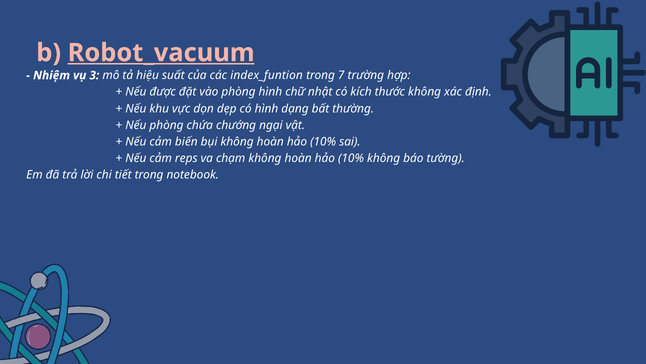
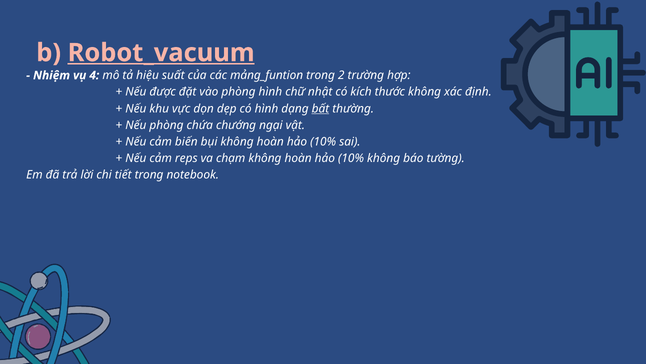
3: 3 -> 4
index_funtion: index_funtion -> mảng_funtion
7: 7 -> 2
bất underline: none -> present
